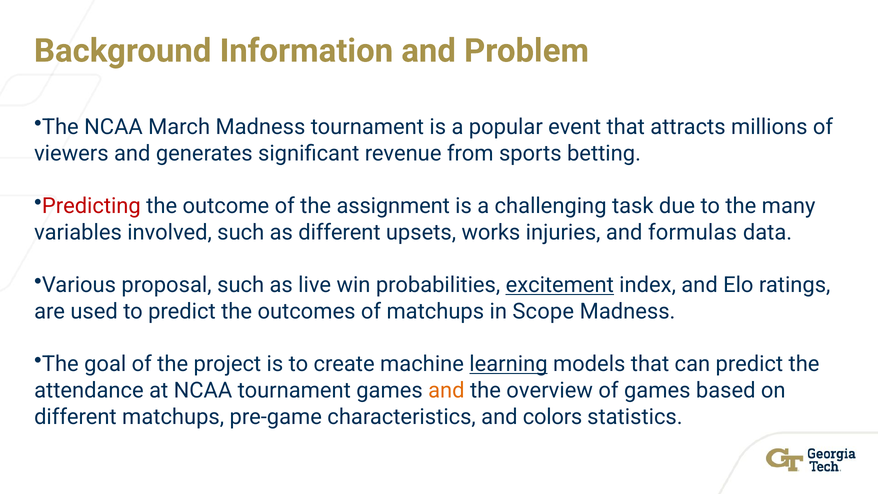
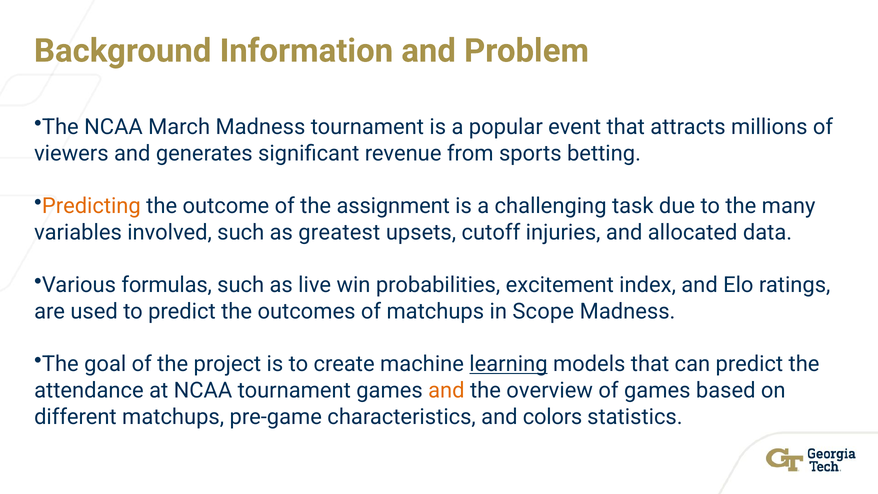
Predicting colour: red -> orange
as different: different -> greatest
works: works -> cutoff
formulas: formulas -> allocated
proposal: proposal -> formulas
excitement underline: present -> none
